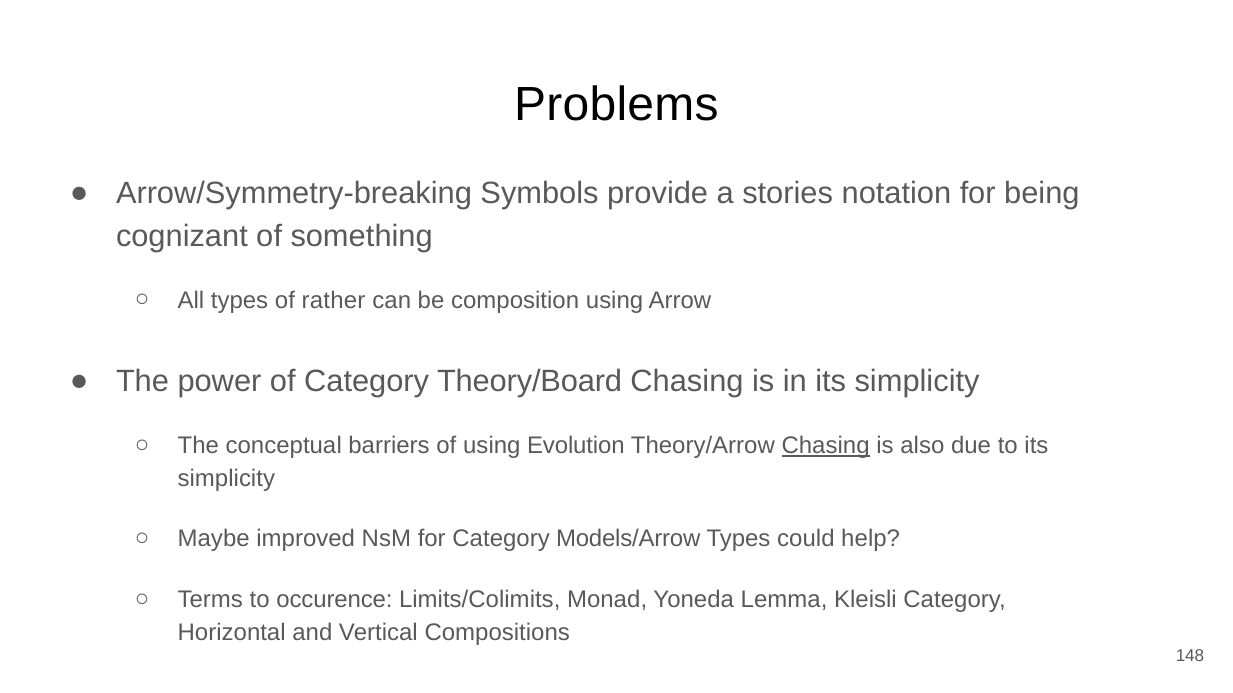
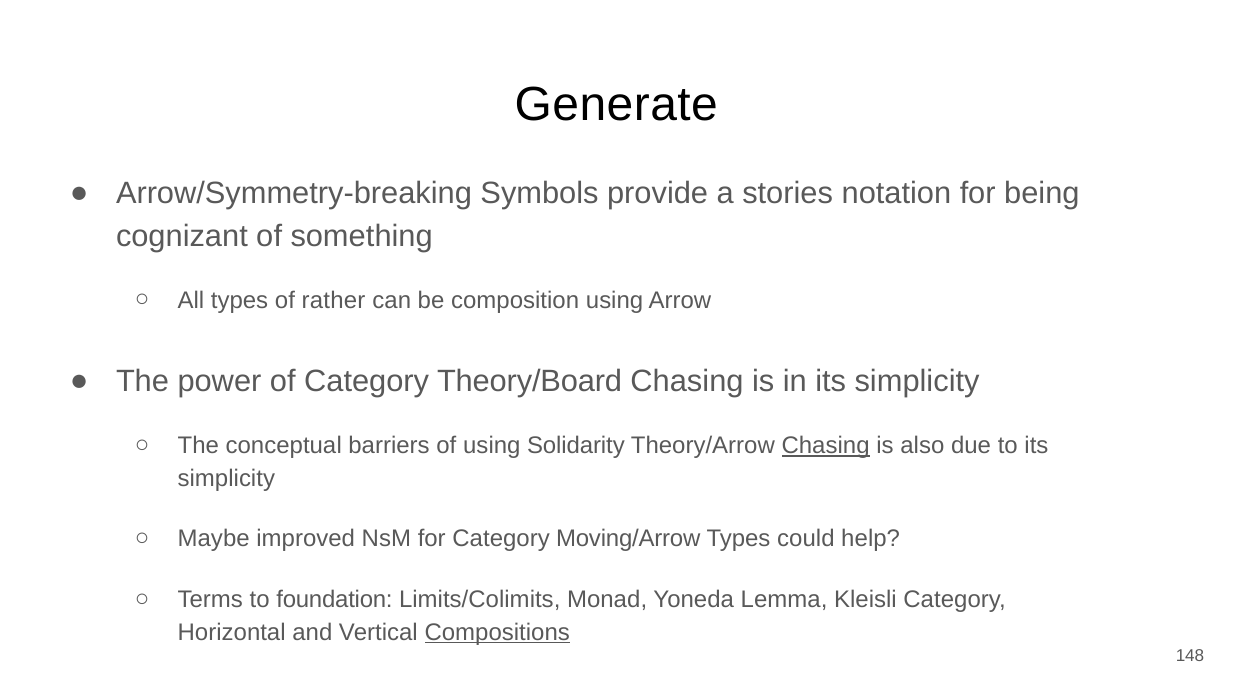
Problems: Problems -> Generate
Evolution: Evolution -> Solidarity
Models/Arrow: Models/Arrow -> Moving/Arrow
occurence: occurence -> foundation
Compositions underline: none -> present
